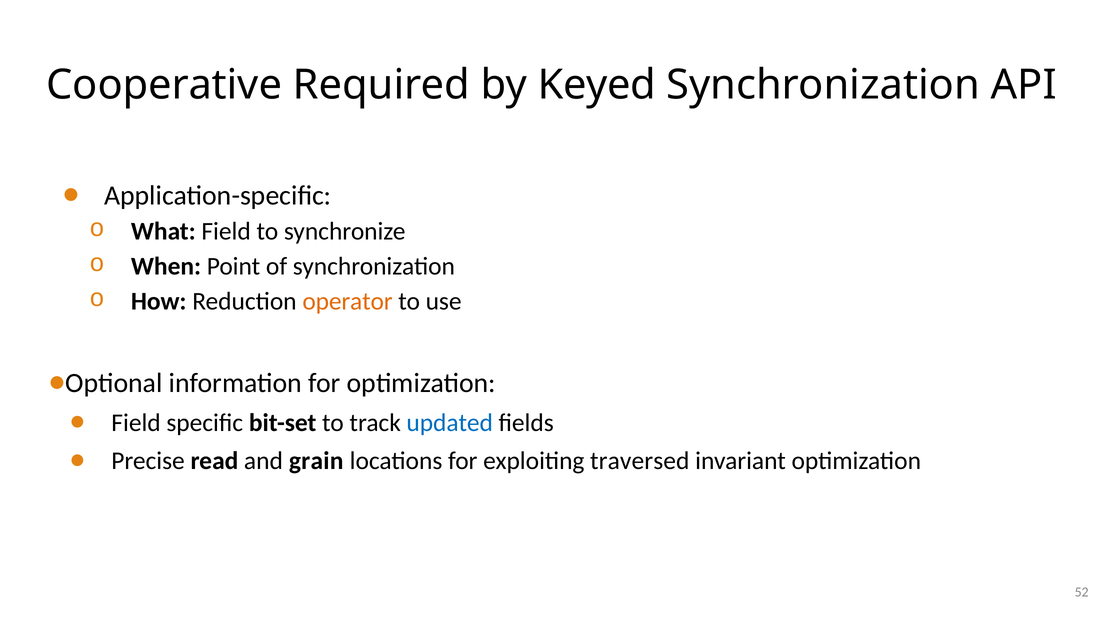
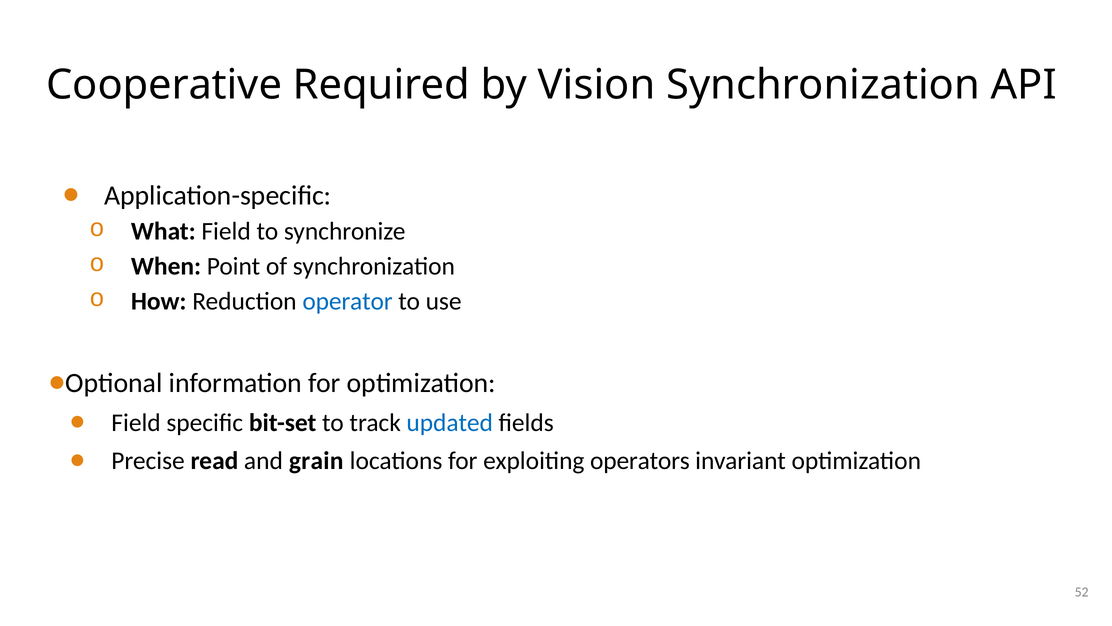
Keyed: Keyed -> Vision
operator colour: orange -> blue
traversed: traversed -> operators
